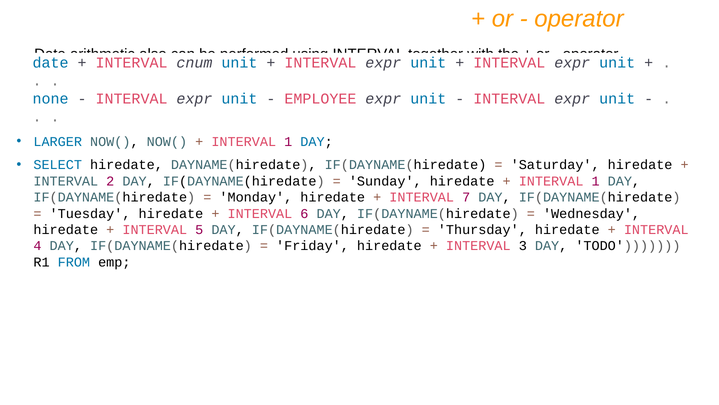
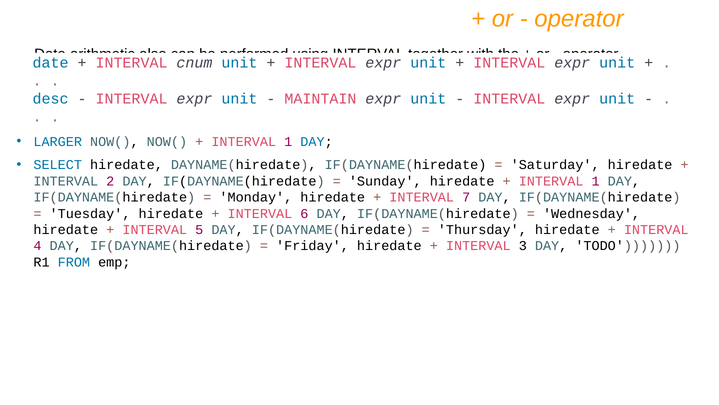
none: none -> desc
EMPLOYEE: EMPLOYEE -> MAINTAIN
